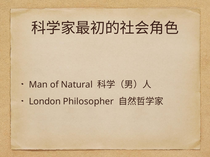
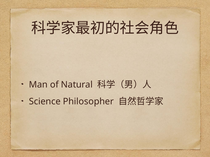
London: London -> Science
